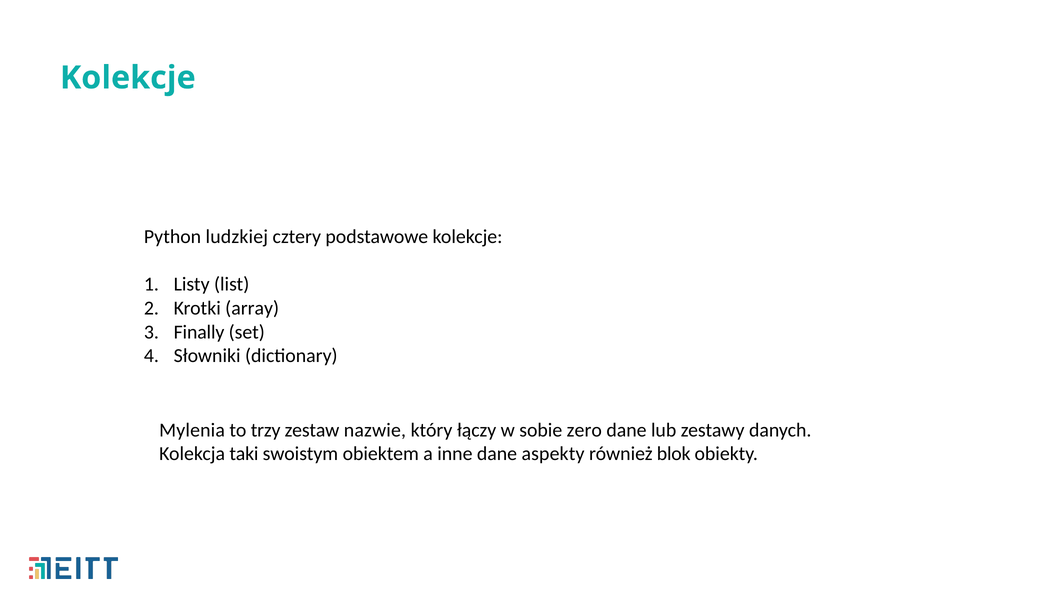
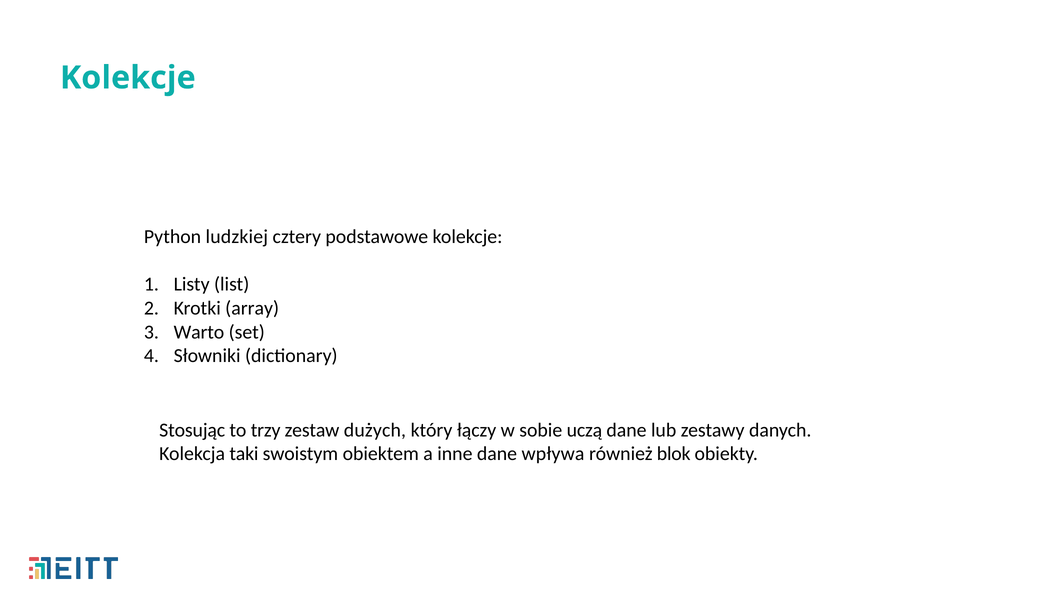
Finally: Finally -> Warto
Mylenia: Mylenia -> Stosując
nazwie: nazwie -> dużych
zero: zero -> uczą
aspekty: aspekty -> wpływa
